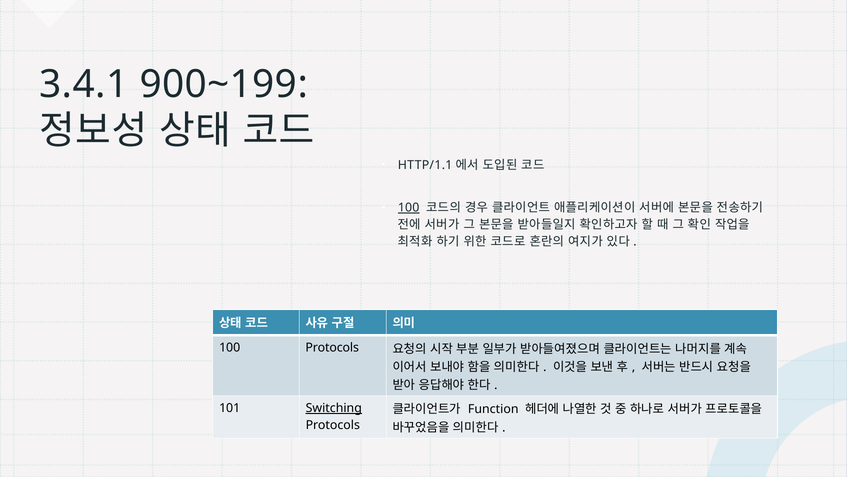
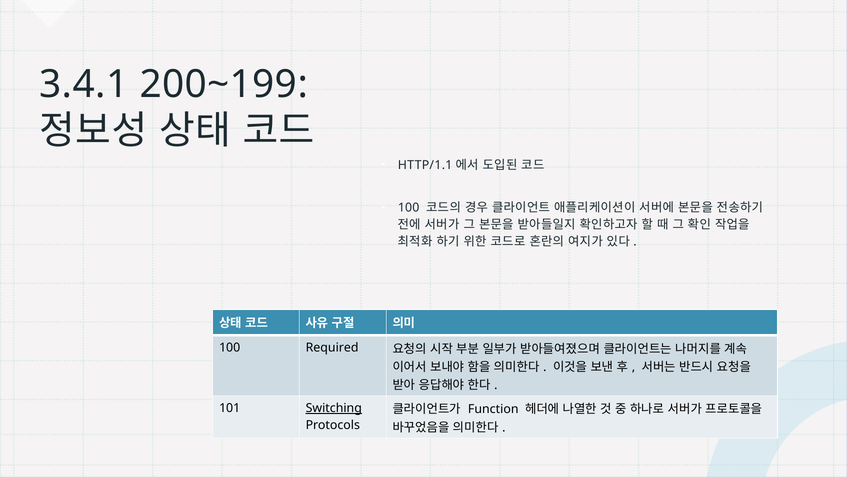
900~199: 900~199 -> 200~199
100 at (409, 208) underline: present -> none
100 Protocols: Protocols -> Required
